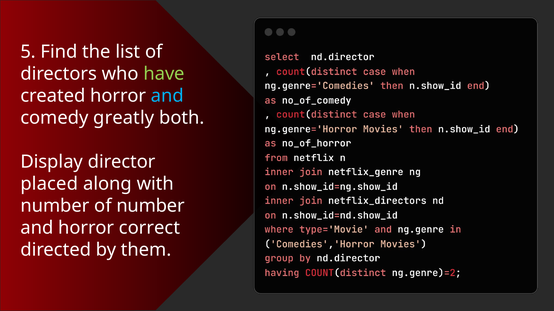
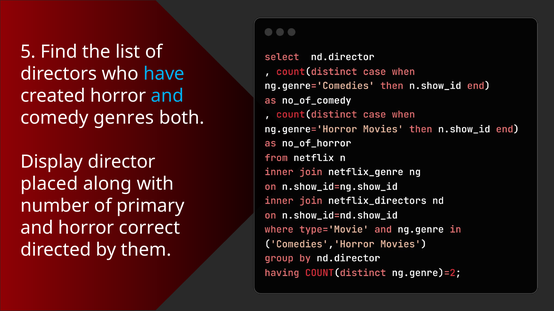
have colour: light green -> light blue
greatly: greatly -> genres
of number: number -> primary
